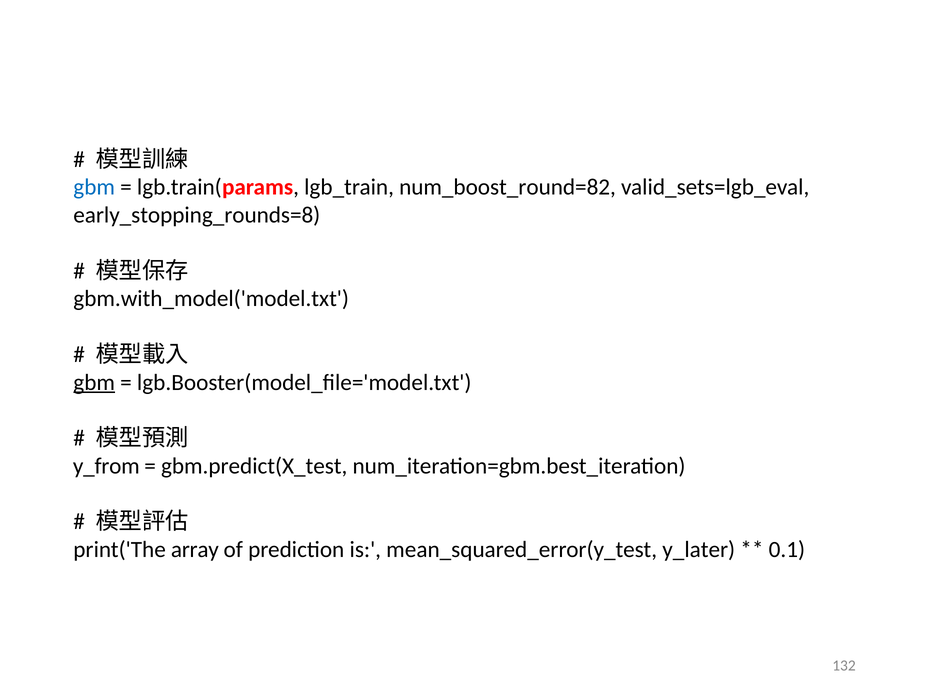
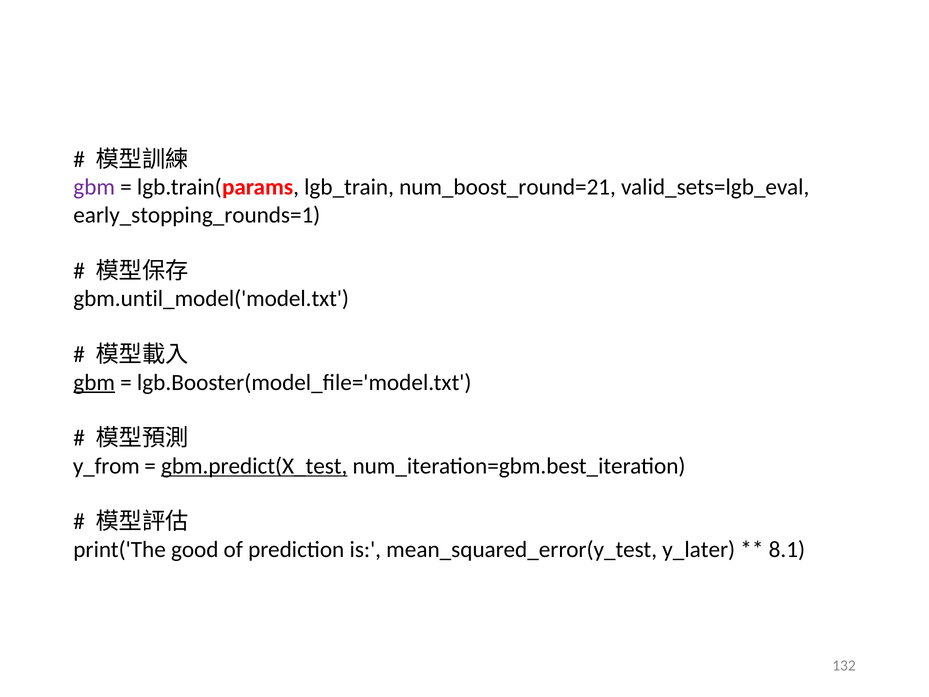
gbm at (94, 187) colour: blue -> purple
num_boost_round=82: num_boost_round=82 -> num_boost_round=21
early_stopping_rounds=8: early_stopping_rounds=8 -> early_stopping_rounds=1
gbm.with_model('model.txt: gbm.with_model('model.txt -> gbm.until_model('model.txt
gbm.predict(X_test underline: none -> present
array: array -> good
0.1: 0.1 -> 8.1
